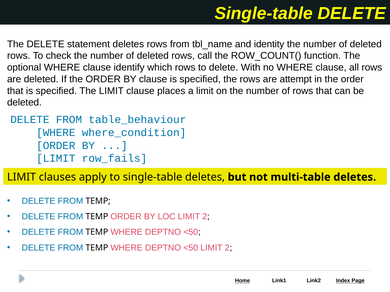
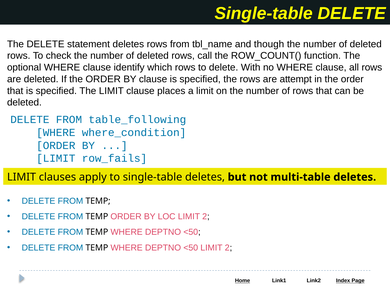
identity: identity -> though
table_behaviour: table_behaviour -> table_following
